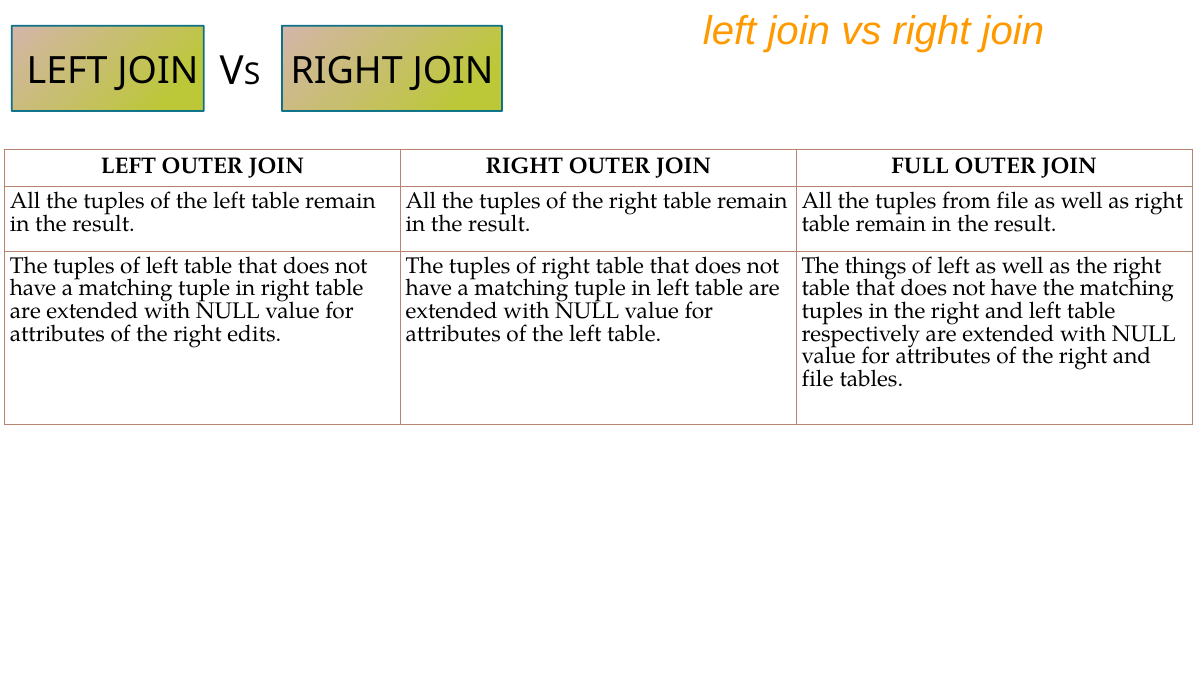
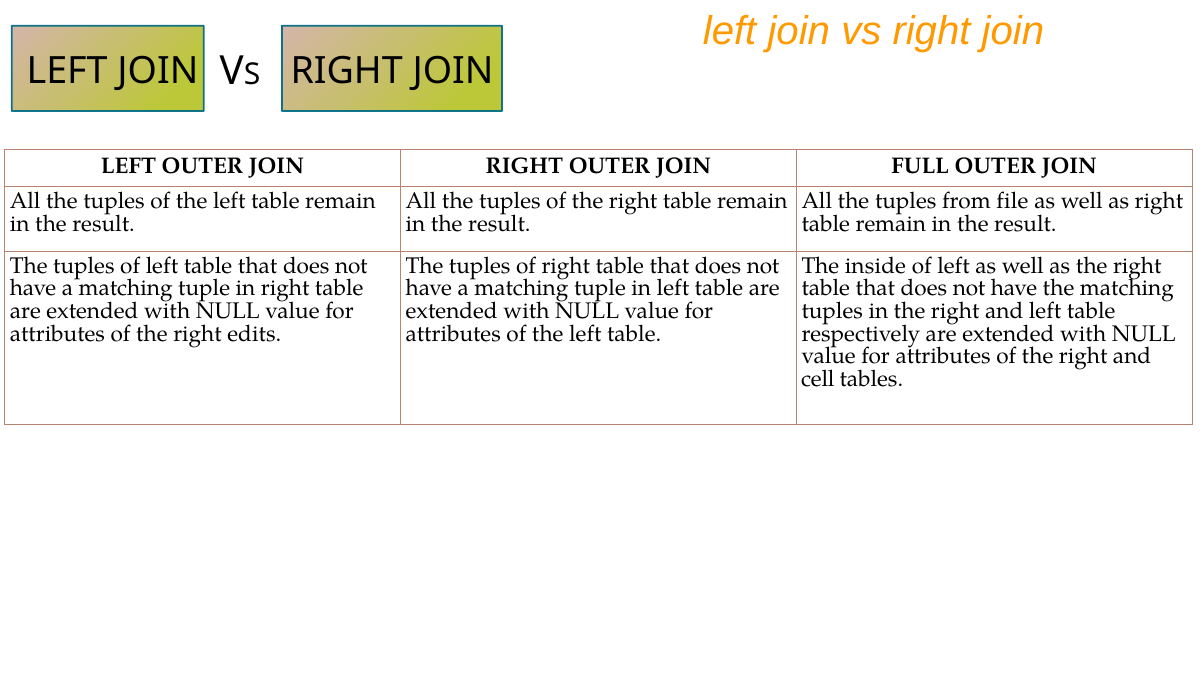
things: things -> inside
file at (818, 379): file -> cell
